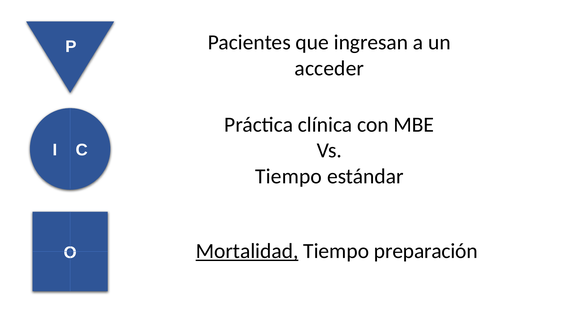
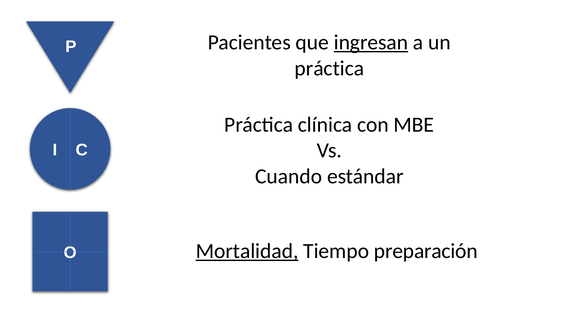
ingresan underline: none -> present
acceder at (329, 68): acceder -> práctica
Tiempo at (288, 176): Tiempo -> Cuando
